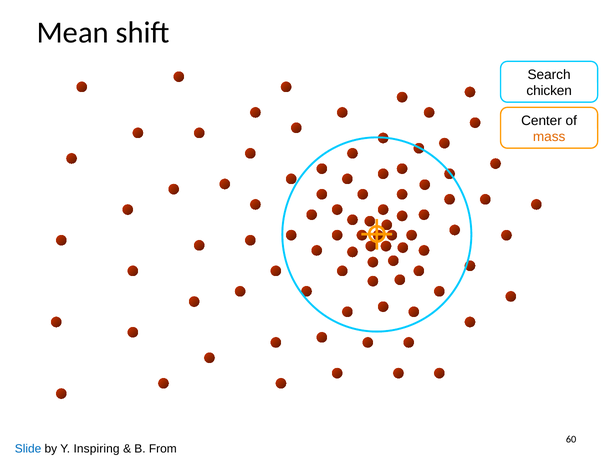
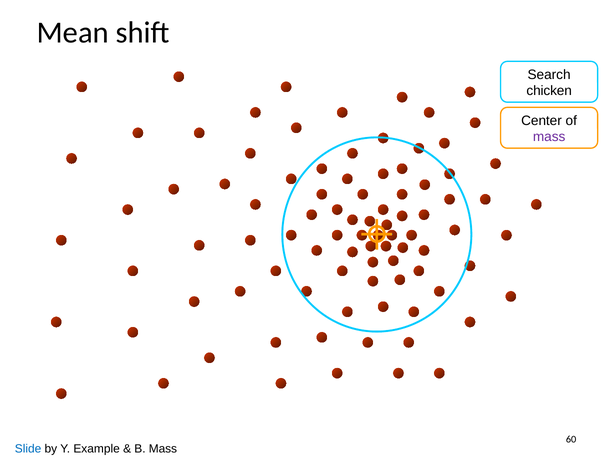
mass at (549, 137) colour: orange -> purple
Inspiring: Inspiring -> Example
B From: From -> Mass
